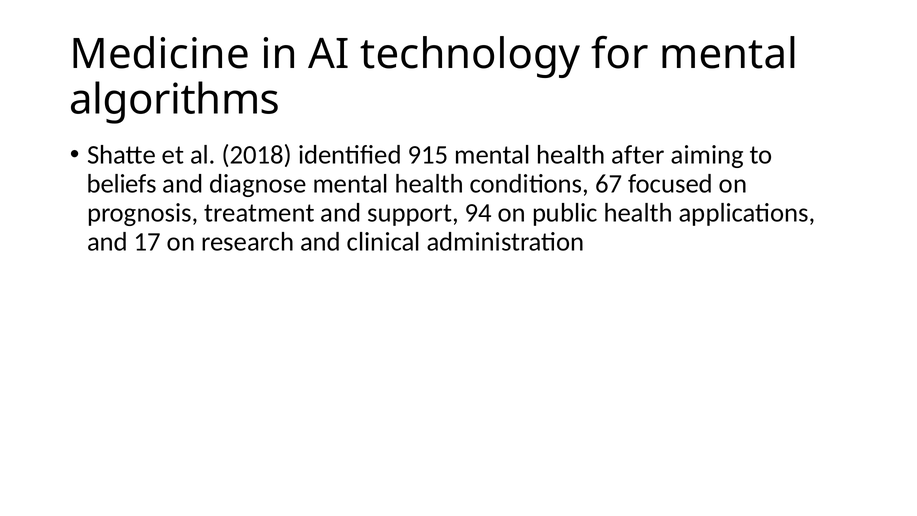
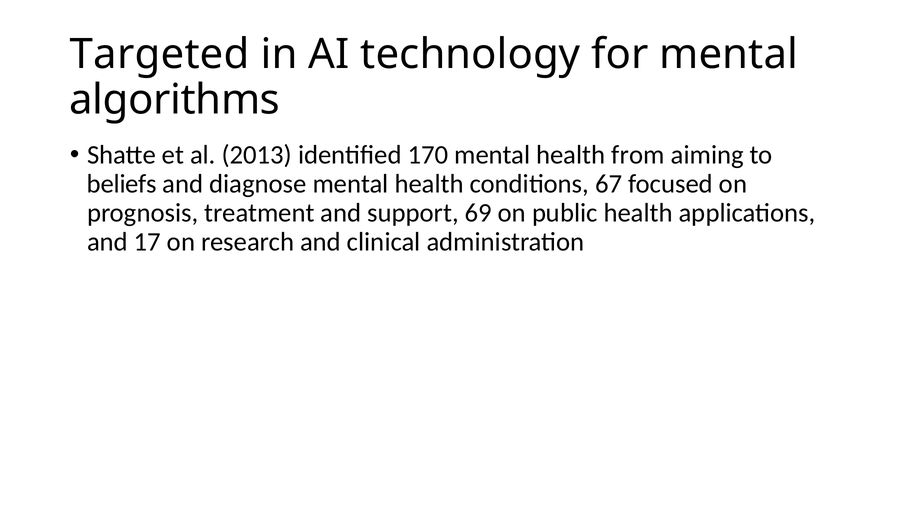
Medicine: Medicine -> Targeted
2018: 2018 -> 2013
915: 915 -> 170
after: after -> from
94: 94 -> 69
